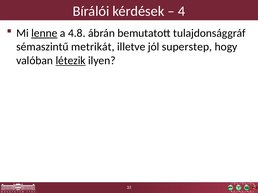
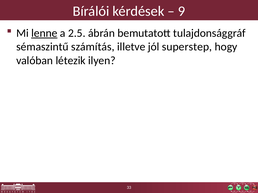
4: 4 -> 9
4.8: 4.8 -> 2.5
metrikát: metrikát -> számítás
létezik underline: present -> none
